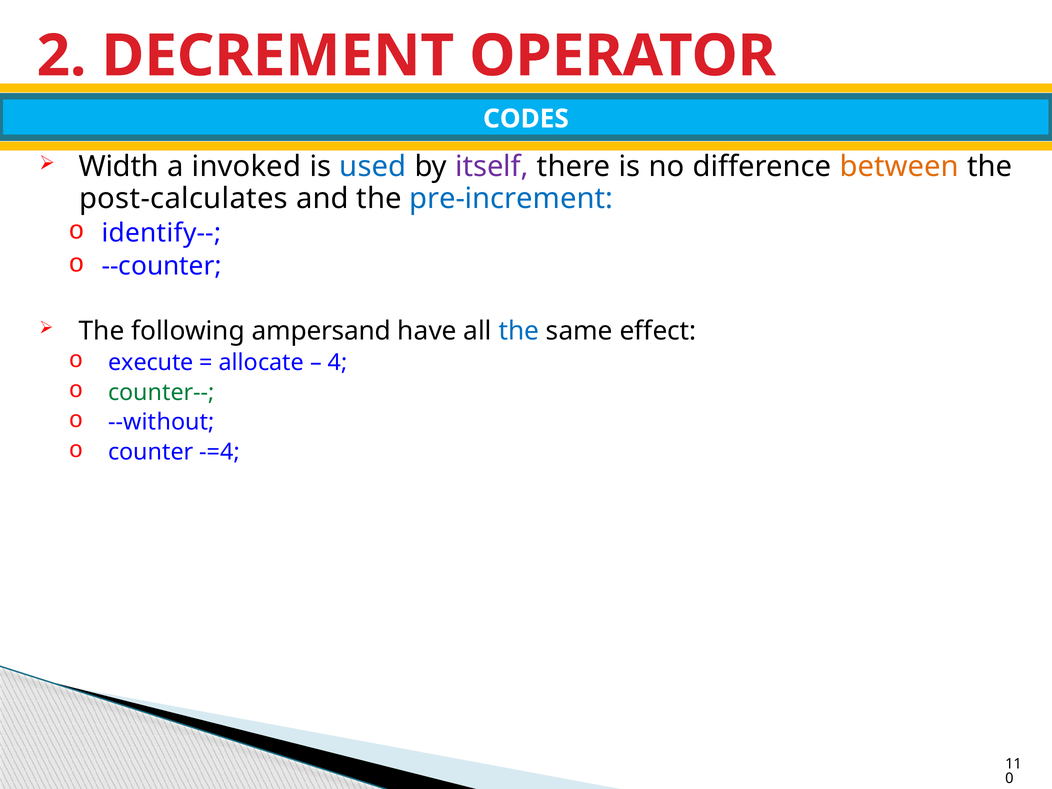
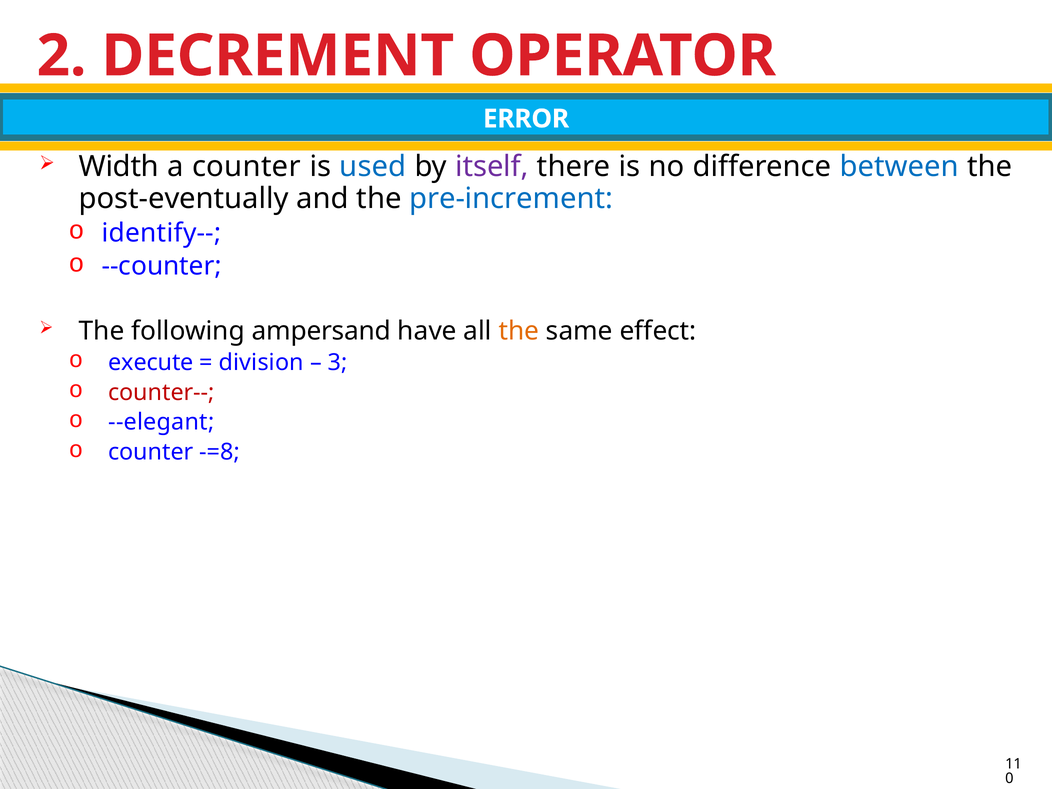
CODES: CODES -> ERROR
a invoked: invoked -> counter
between colour: orange -> blue
post-calculates: post-calculates -> post-eventually
the at (519, 331) colour: blue -> orange
allocate: allocate -> division
4: 4 -> 3
counter-- colour: green -> red
--without: --without -> --elegant
-=4: -=4 -> -=8
